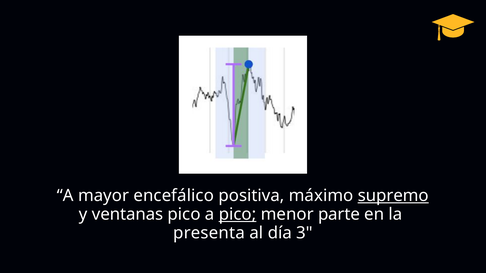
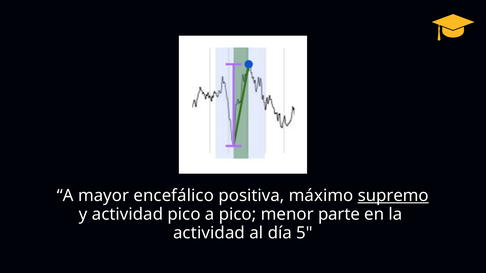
y ventanas: ventanas -> actividad
pico at (238, 215) underline: present -> none
presenta at (209, 233): presenta -> actividad
3: 3 -> 5
